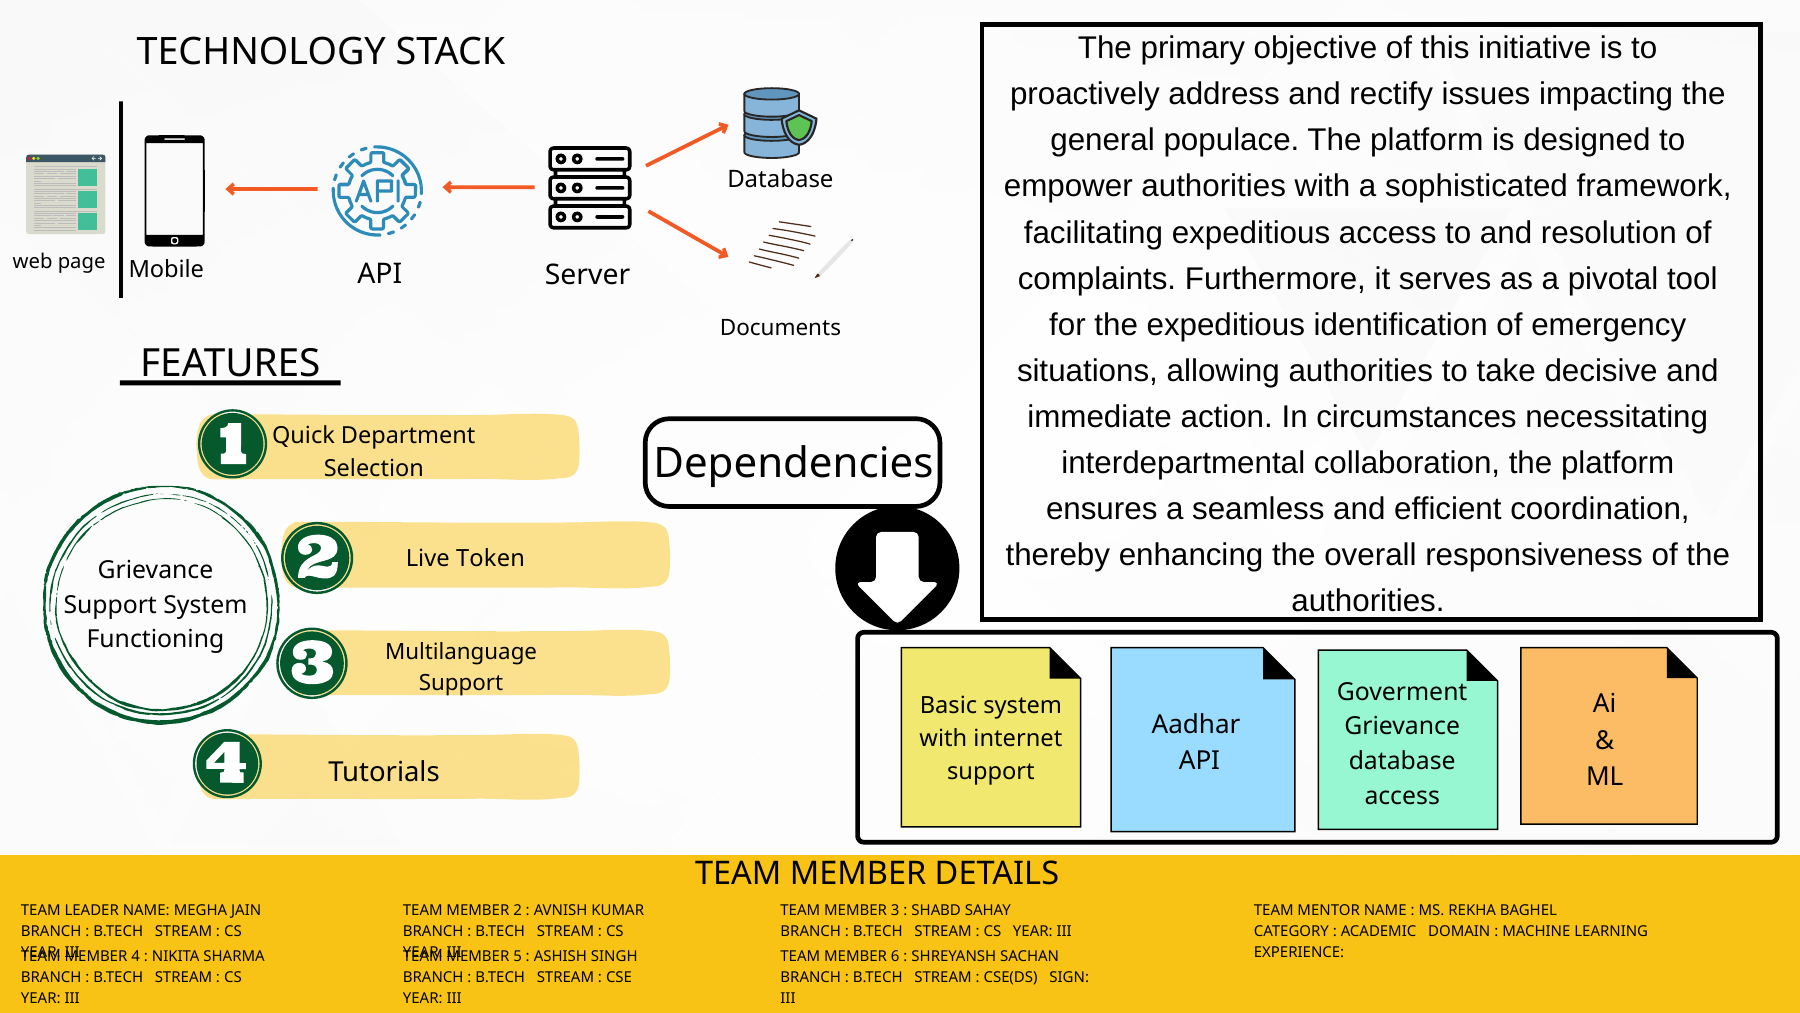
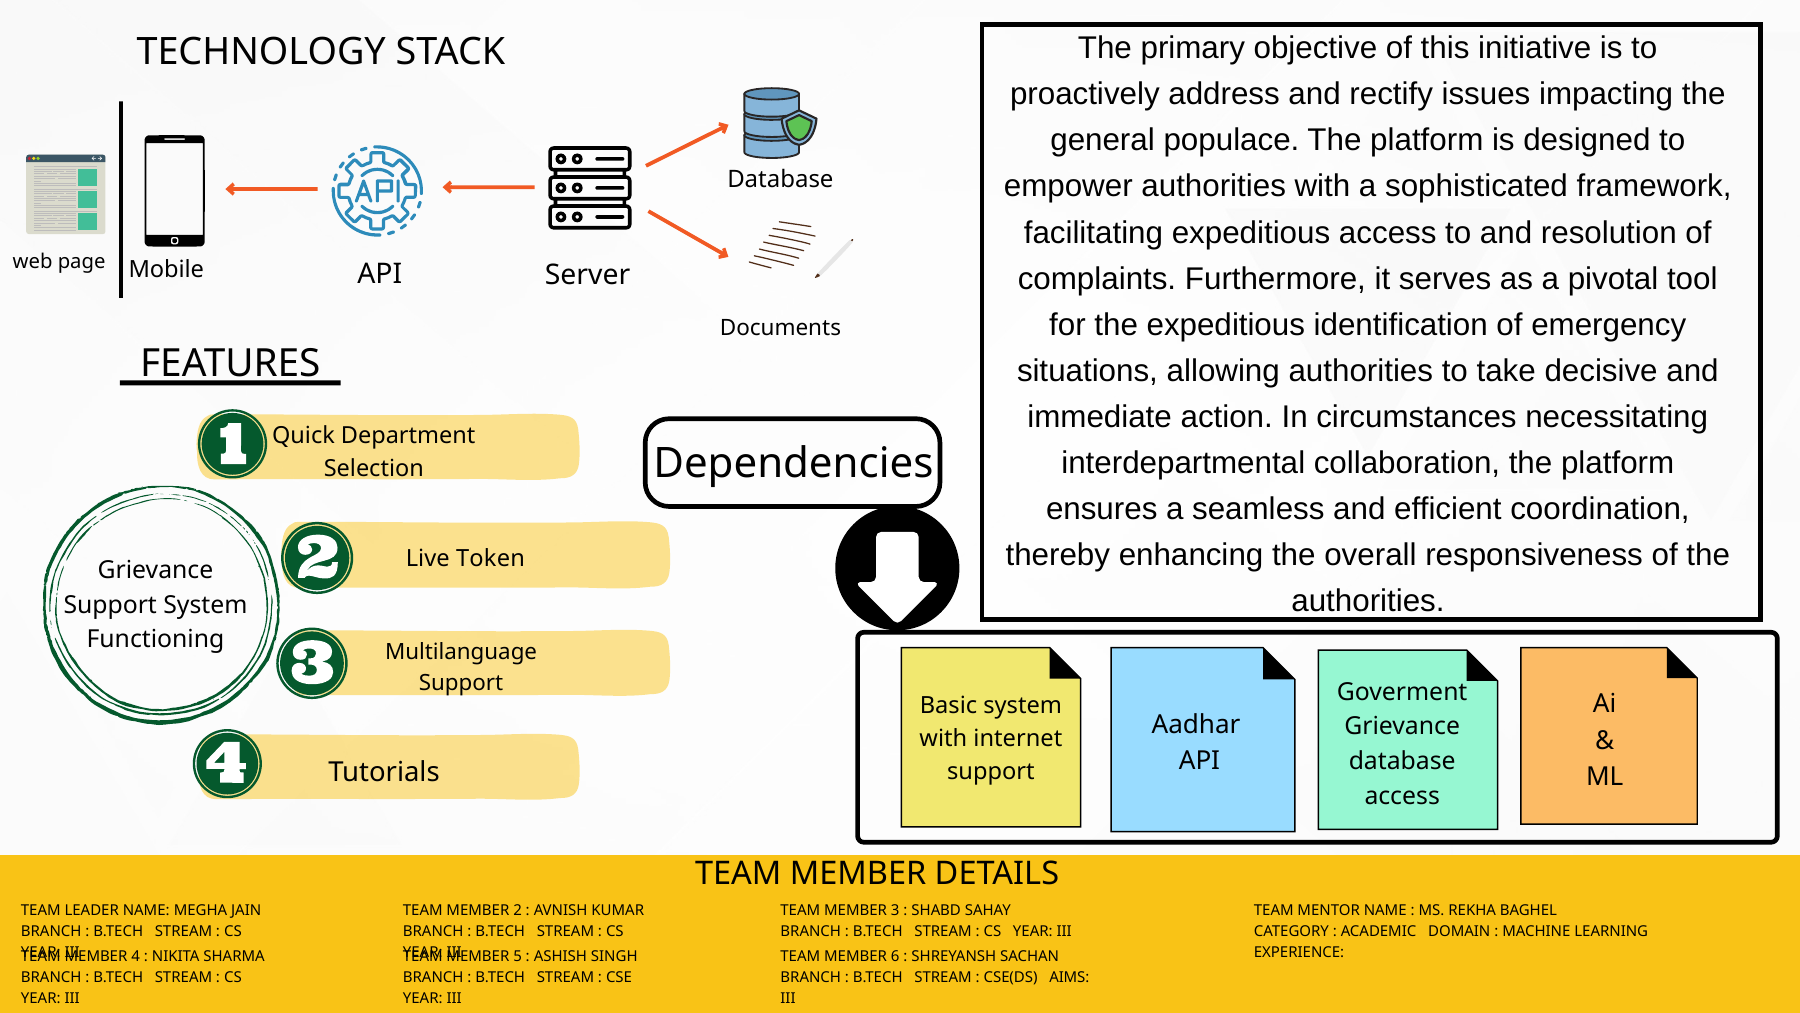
SIGN: SIGN -> AIMS
